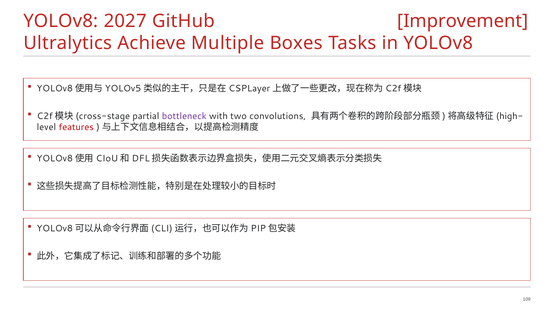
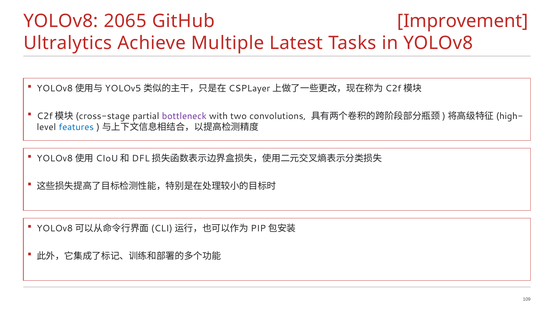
2027: 2027 -> 2065
Boxes: Boxes -> Latest
features colour: red -> blue
